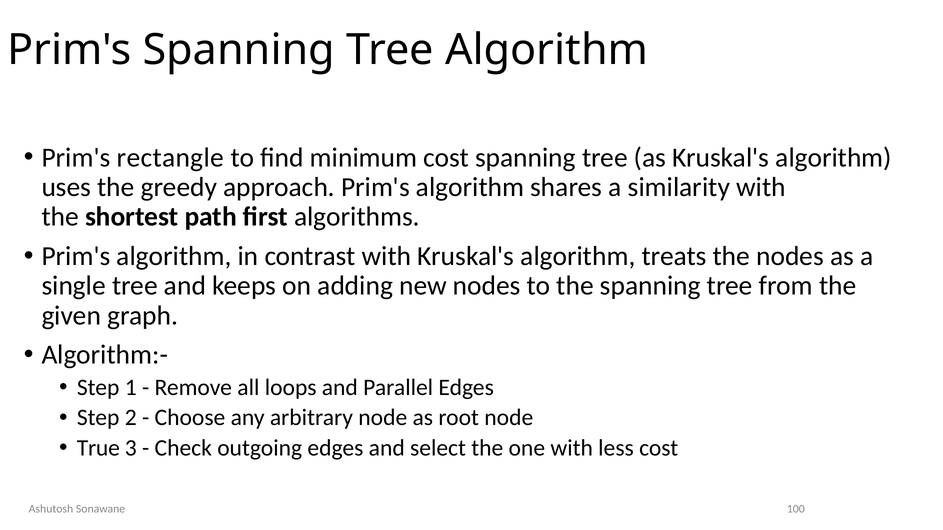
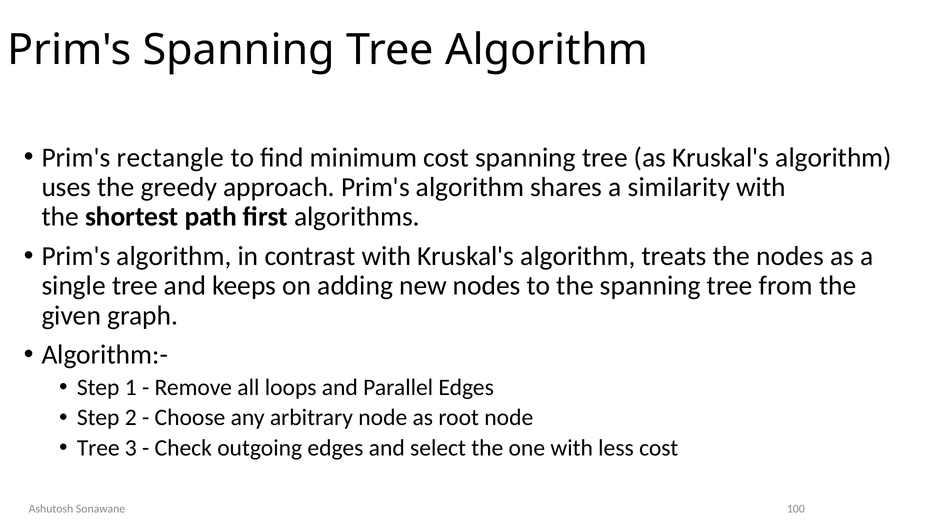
True at (98, 448): True -> Tree
